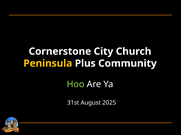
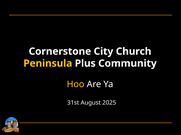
Hoo colour: light green -> yellow
